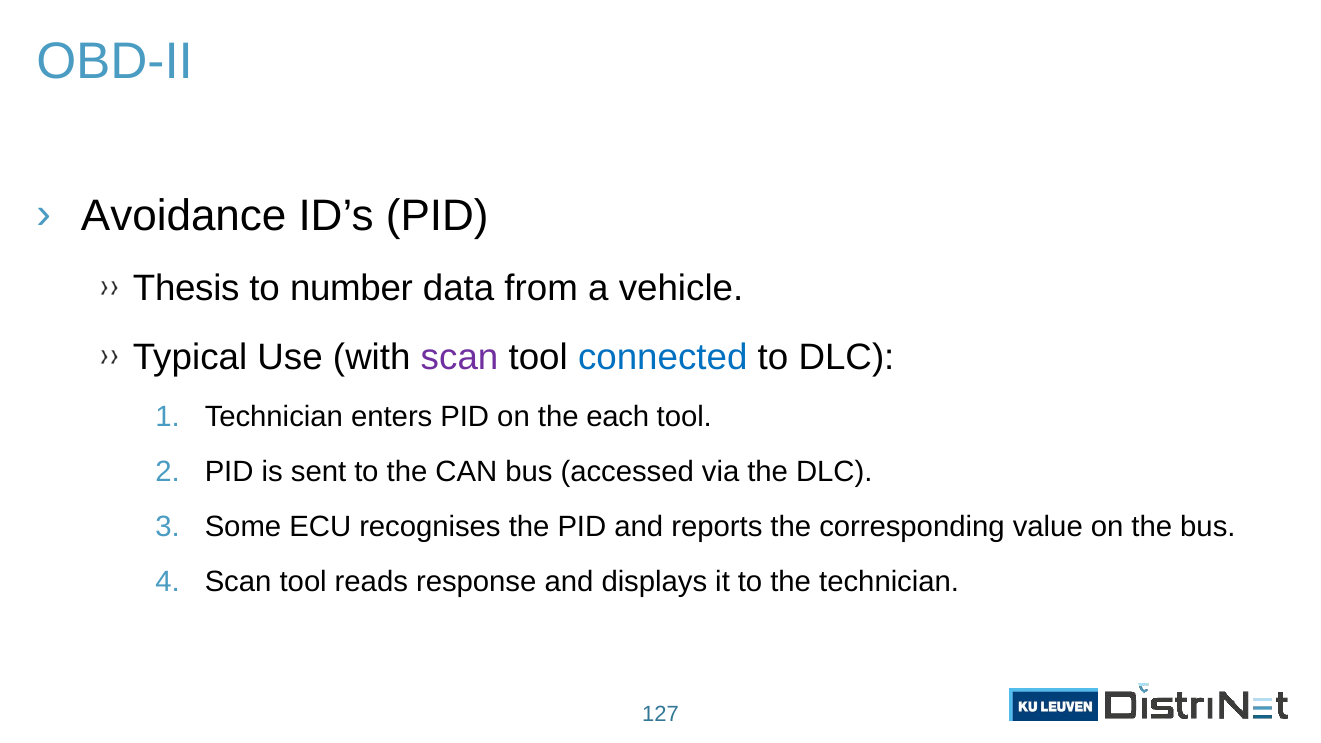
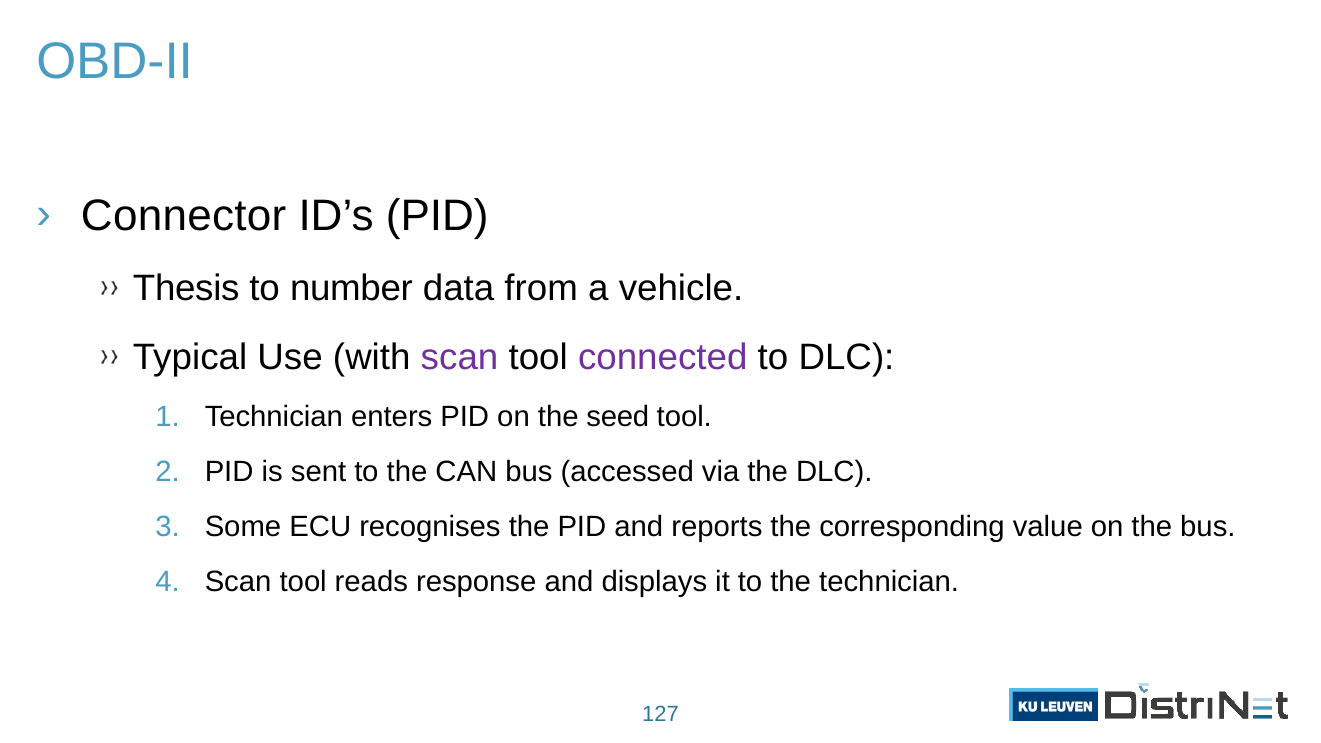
Avoidance: Avoidance -> Connector
connected colour: blue -> purple
each: each -> seed
